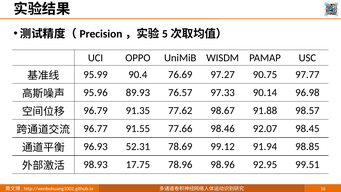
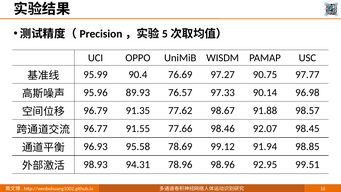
52.31: 52.31 -> 95.58
17.75: 17.75 -> 94.31
